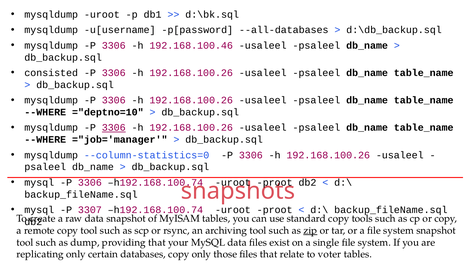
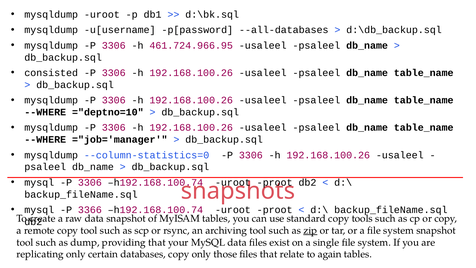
192.168.100.46: 192.168.100.46 -> 461.724.966.95
3306 at (114, 128) underline: present -> none
3307: 3307 -> 3366
voter: voter -> again
